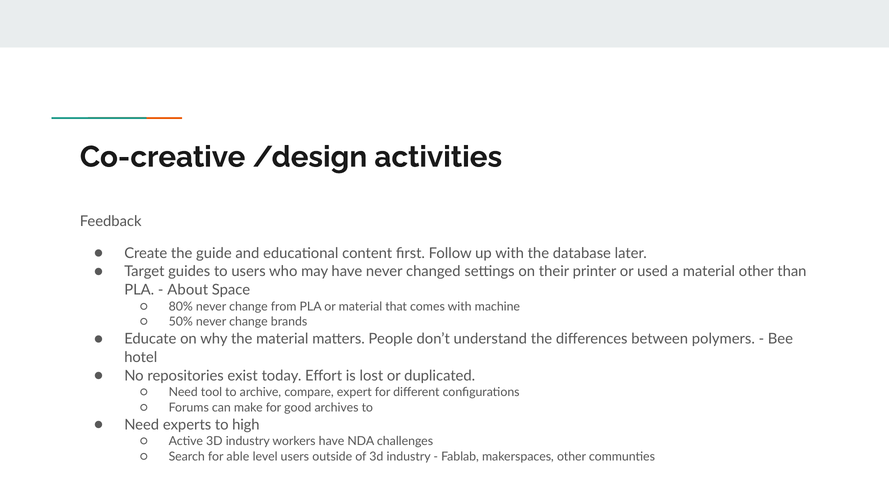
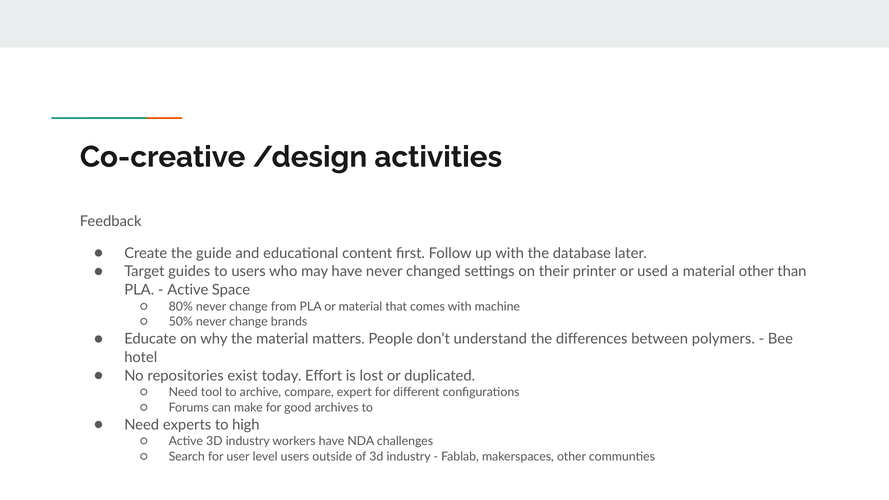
About at (188, 290): About -> Active
able: able -> user
